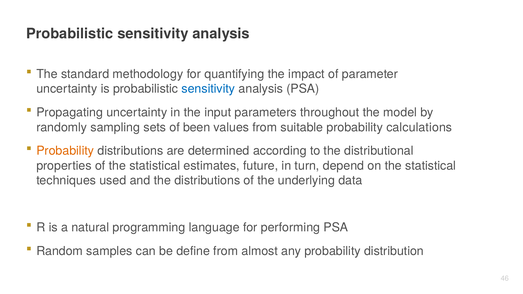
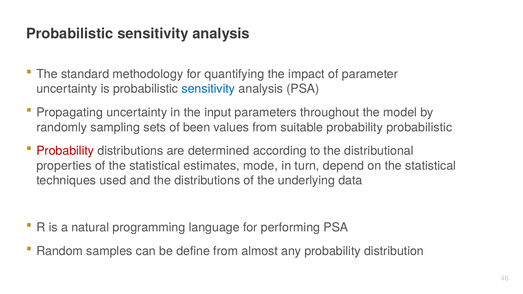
probability calculations: calculations -> probabilistic
Probability at (65, 151) colour: orange -> red
future: future -> mode
